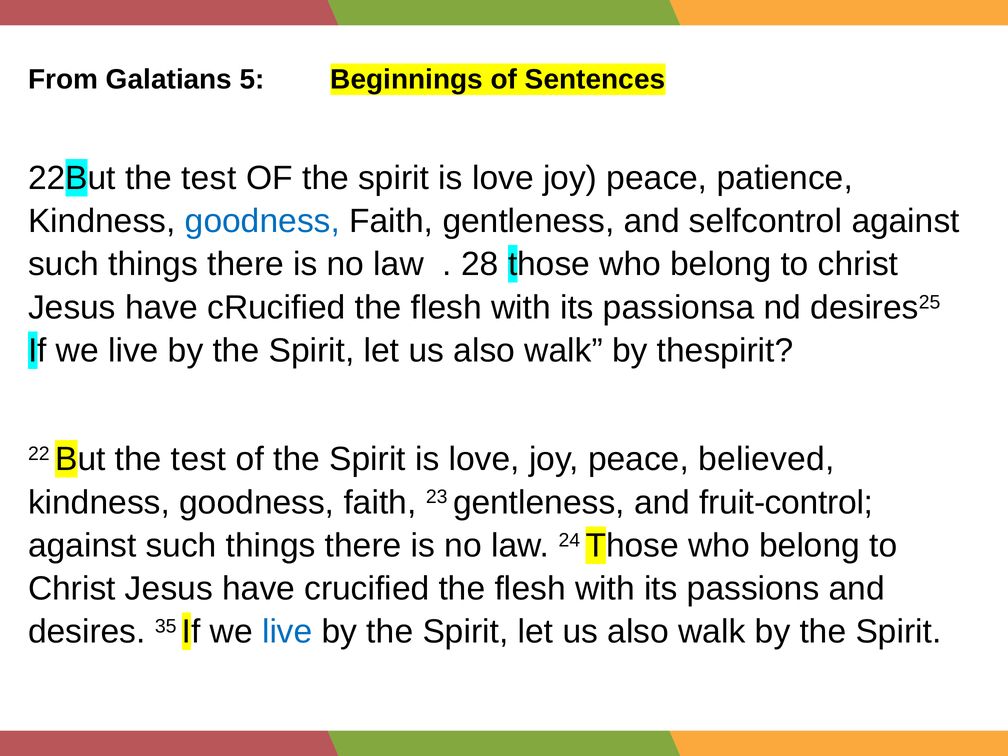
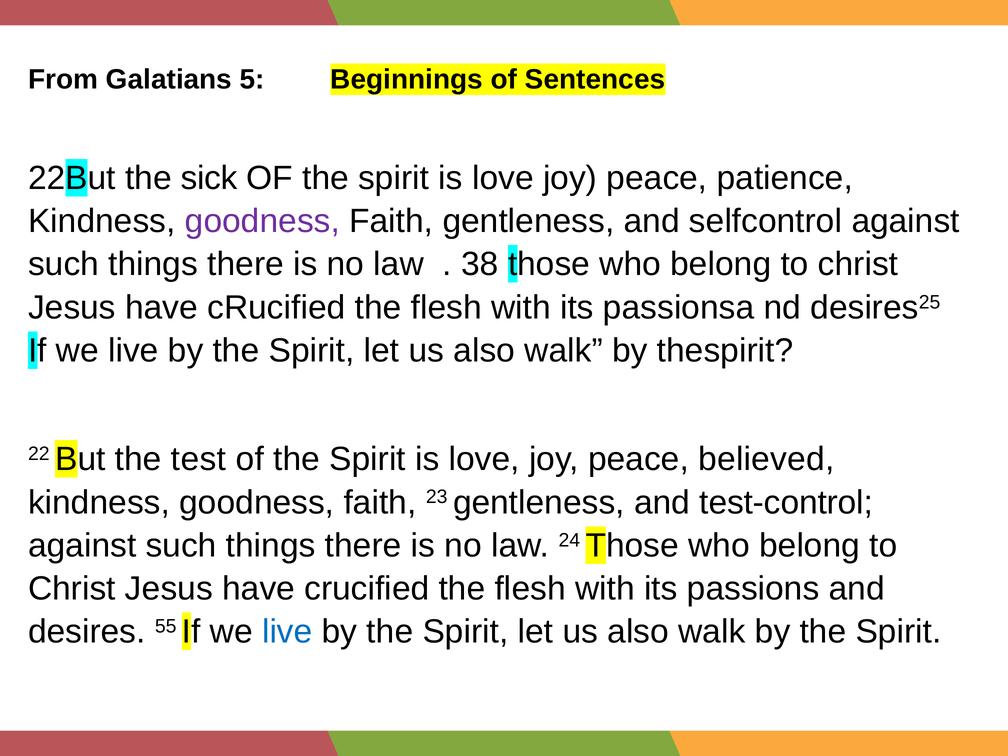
22But the test: test -> sick
goodness at (262, 221) colour: blue -> purple
28: 28 -> 38
fruit-control: fruit-control -> test-control
35: 35 -> 55
